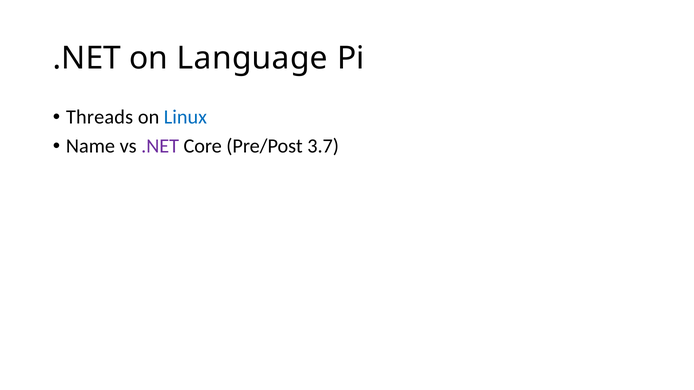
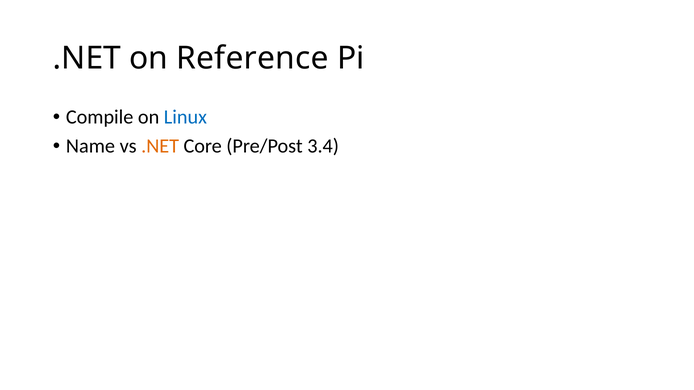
Language: Language -> Reference
Threads: Threads -> Compile
.NET at (160, 146) colour: purple -> orange
3.7: 3.7 -> 3.4
